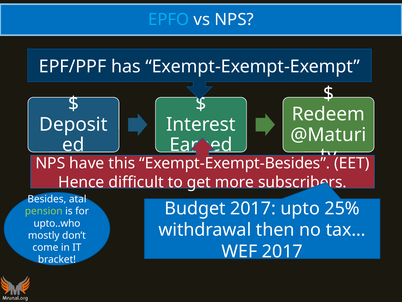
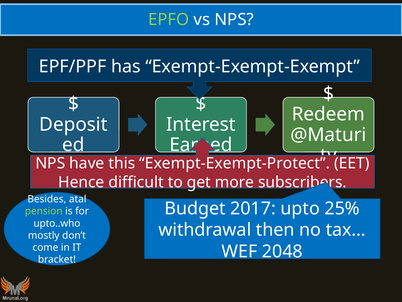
EPFO colour: light blue -> light green
Exempt-Exempt-Besides: Exempt-Exempt-Besides -> Exempt-Exempt-Protect
2017 at (282, 251): 2017 -> 2048
